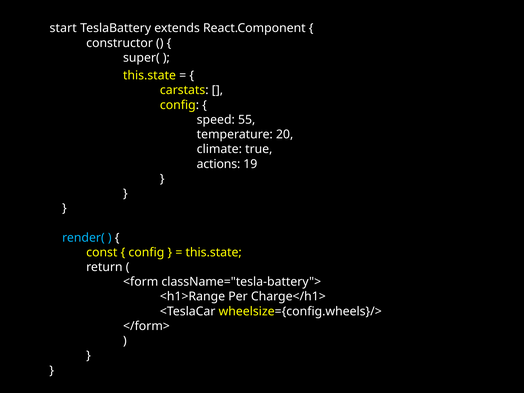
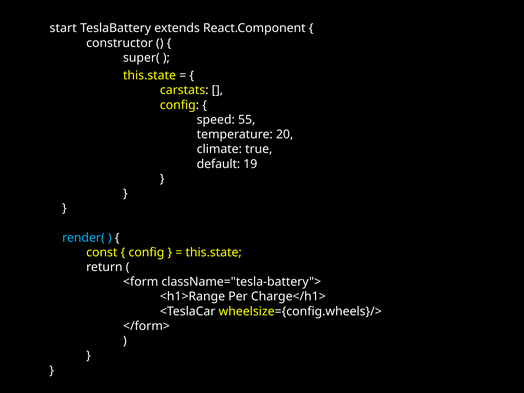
actions: actions -> default
